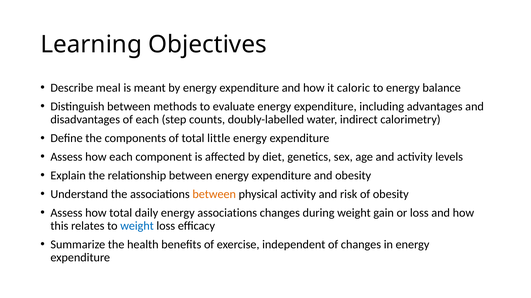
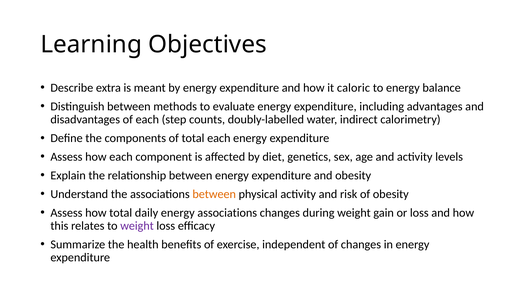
meal: meal -> extra
total little: little -> each
weight at (137, 226) colour: blue -> purple
